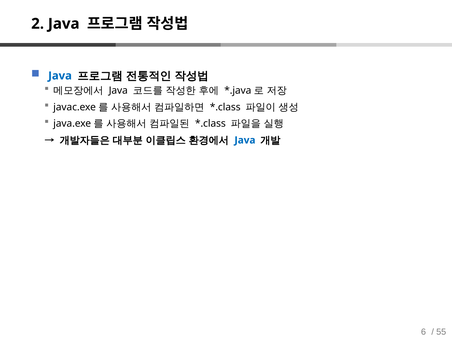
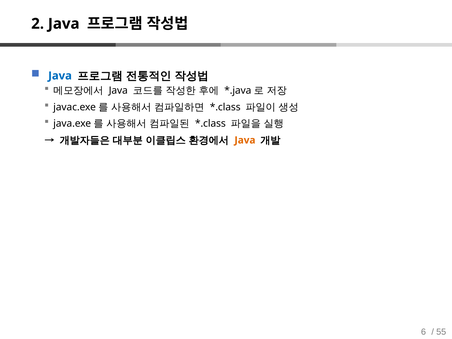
Java at (245, 140) colour: blue -> orange
